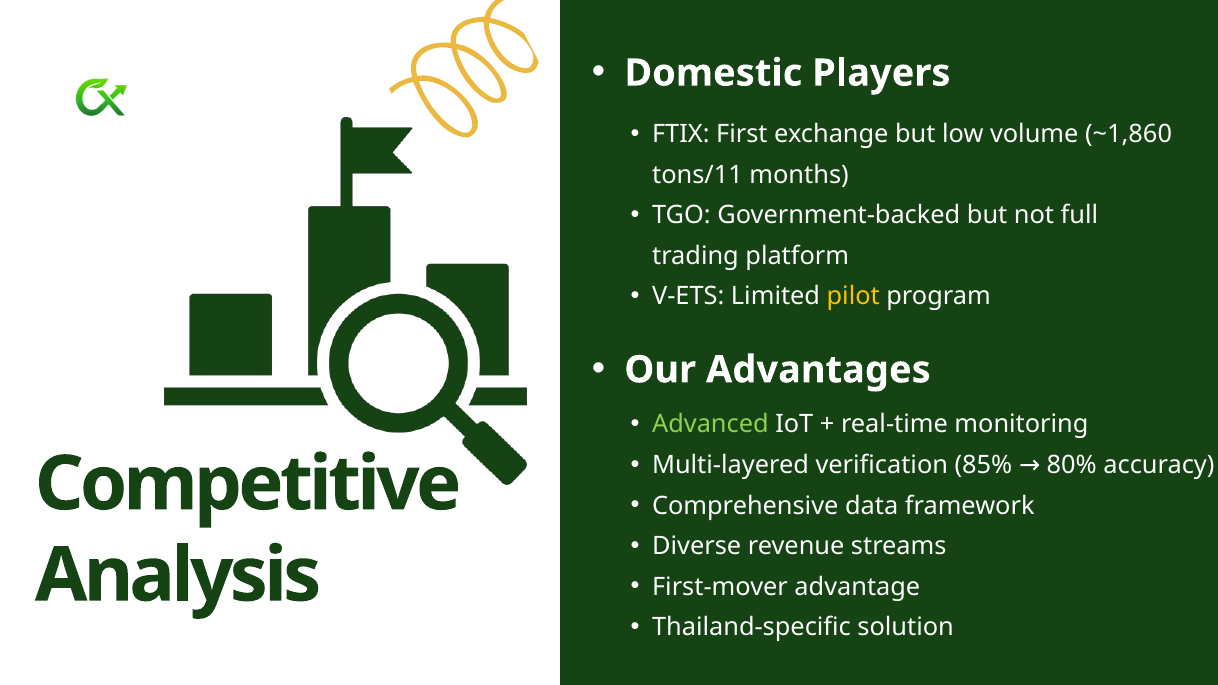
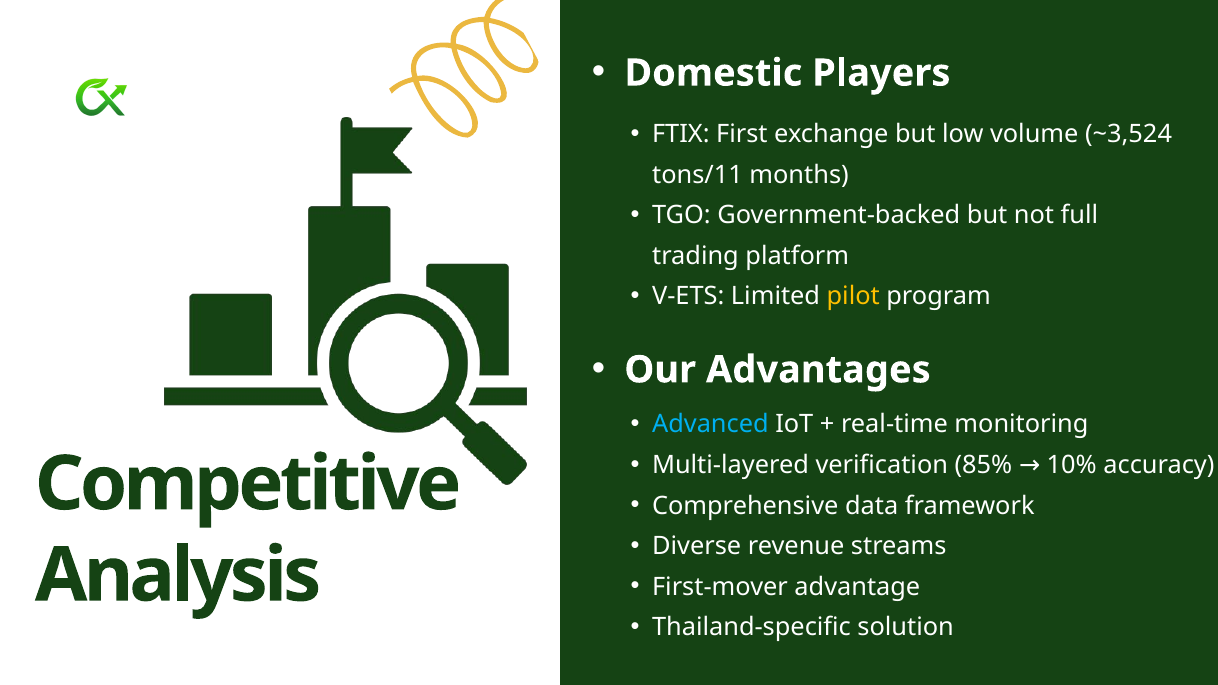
~1,860: ~1,860 -> ~3,524
Advanced colour: light green -> light blue
80%: 80% -> 10%
